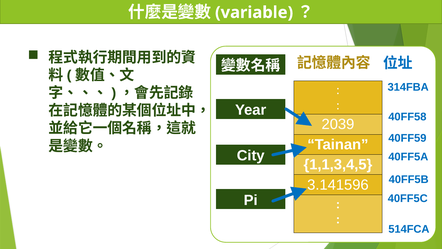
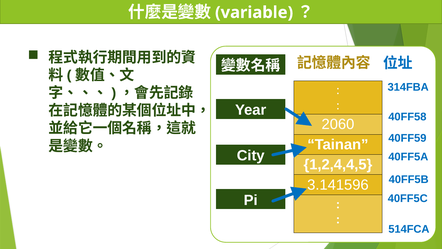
2039: 2039 -> 2060
1,1,3,4,5: 1,1,3,4,5 -> 1,2,4,4,5
